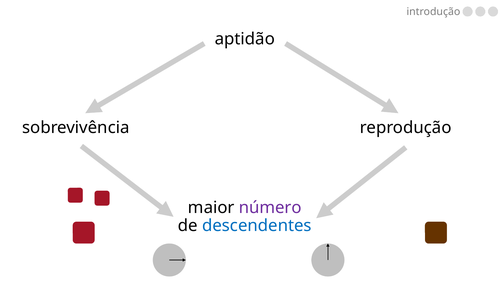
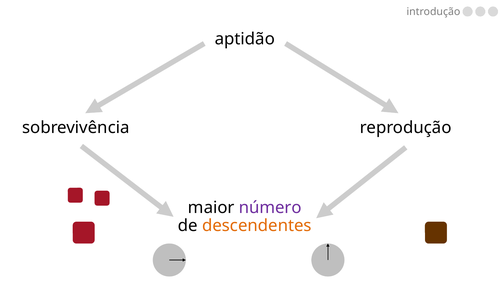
descendentes colour: blue -> orange
